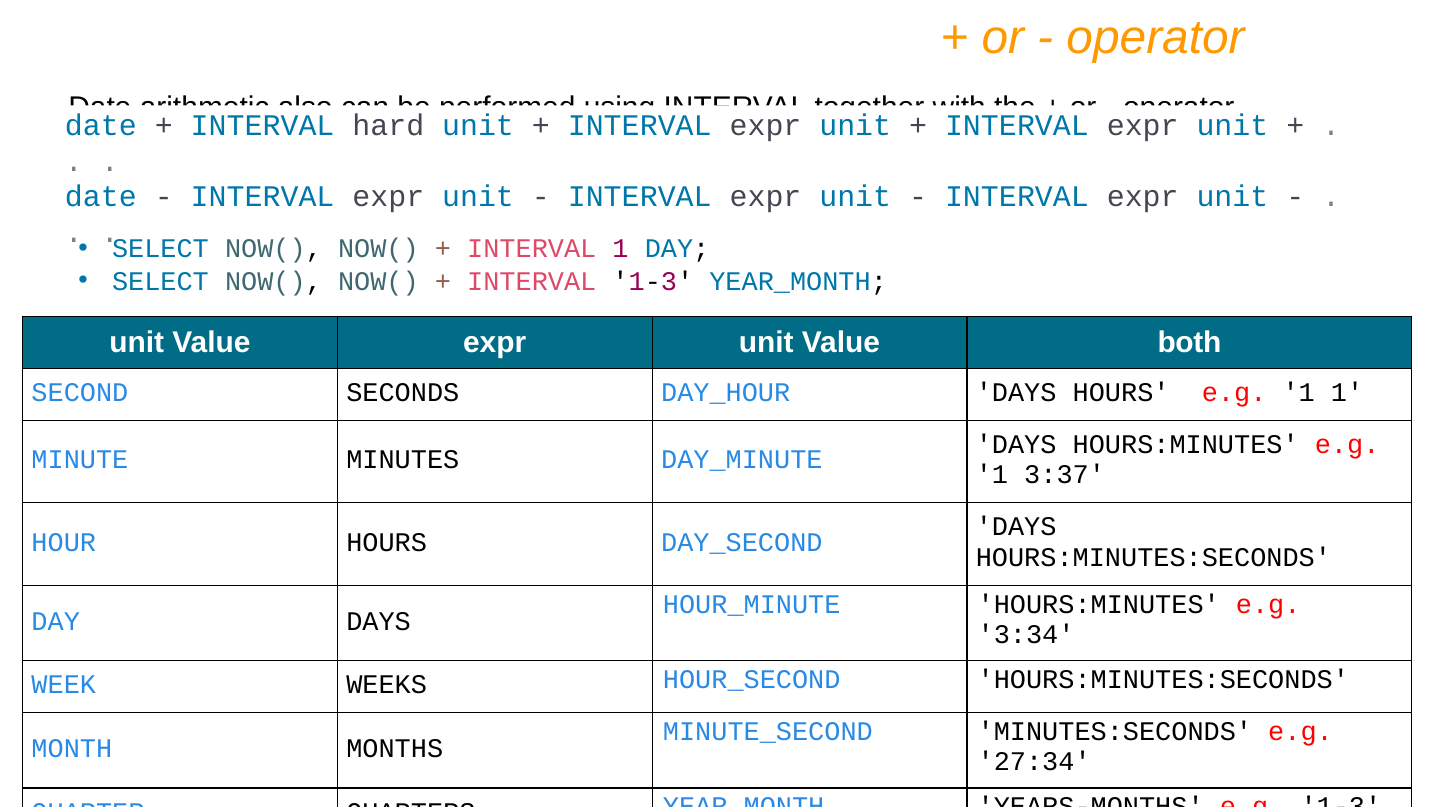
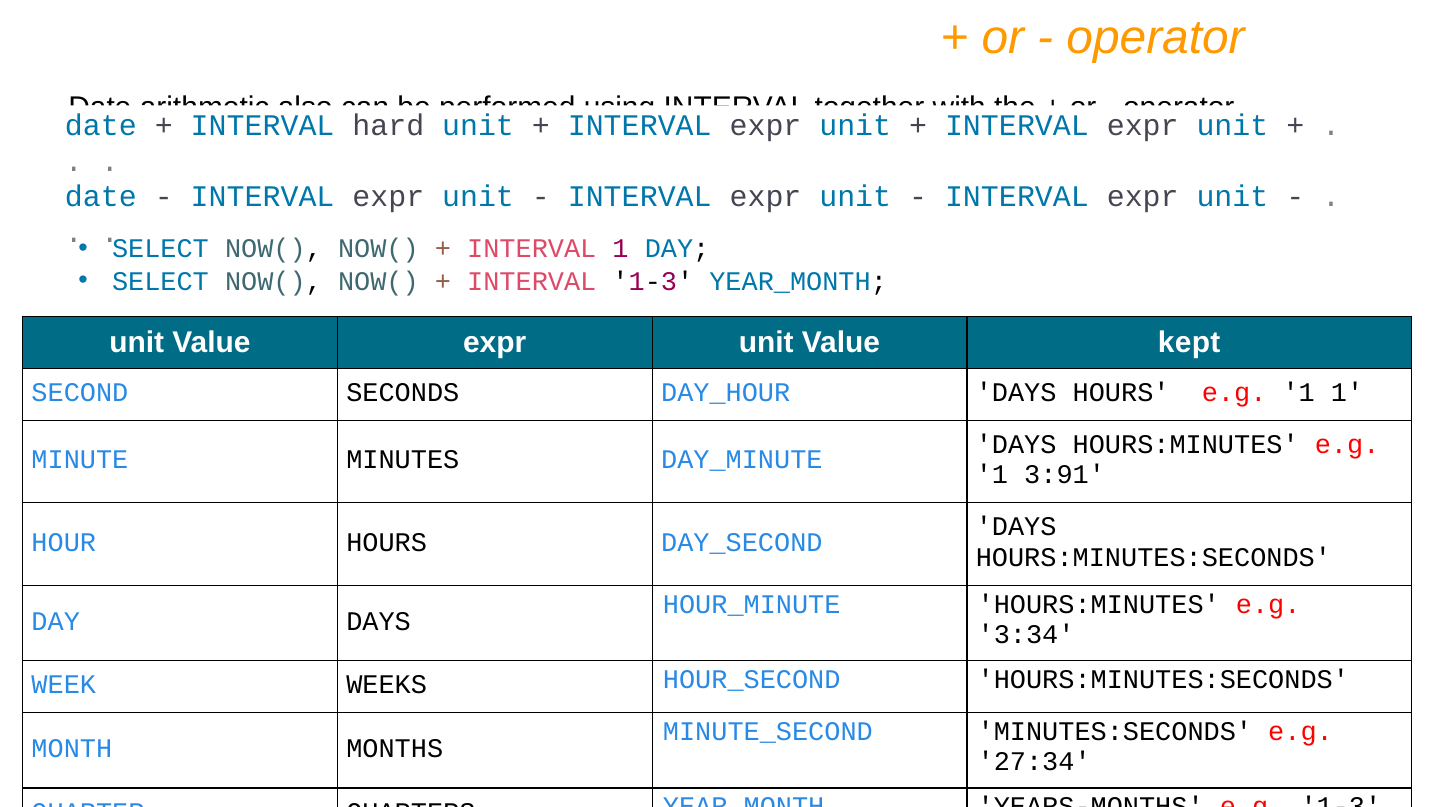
both: both -> kept
3:37: 3:37 -> 3:91
